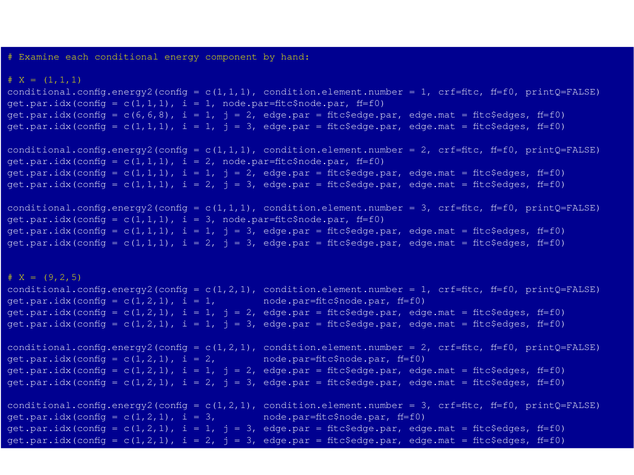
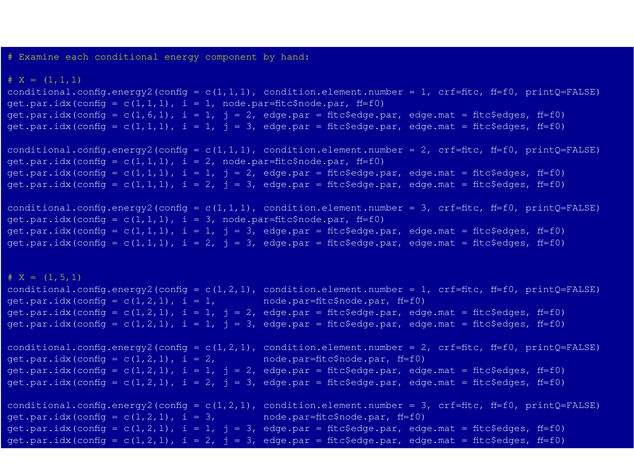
c(6,6,8: c(6,6,8 -> c(1,6,1
9,2,5: 9,2,5 -> 1,5,1
